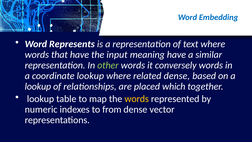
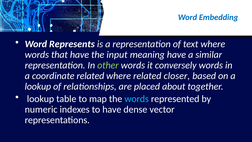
coordinate lookup: lookup -> related
related dense: dense -> closer
which: which -> about
words at (137, 99) colour: yellow -> light blue
to from: from -> have
